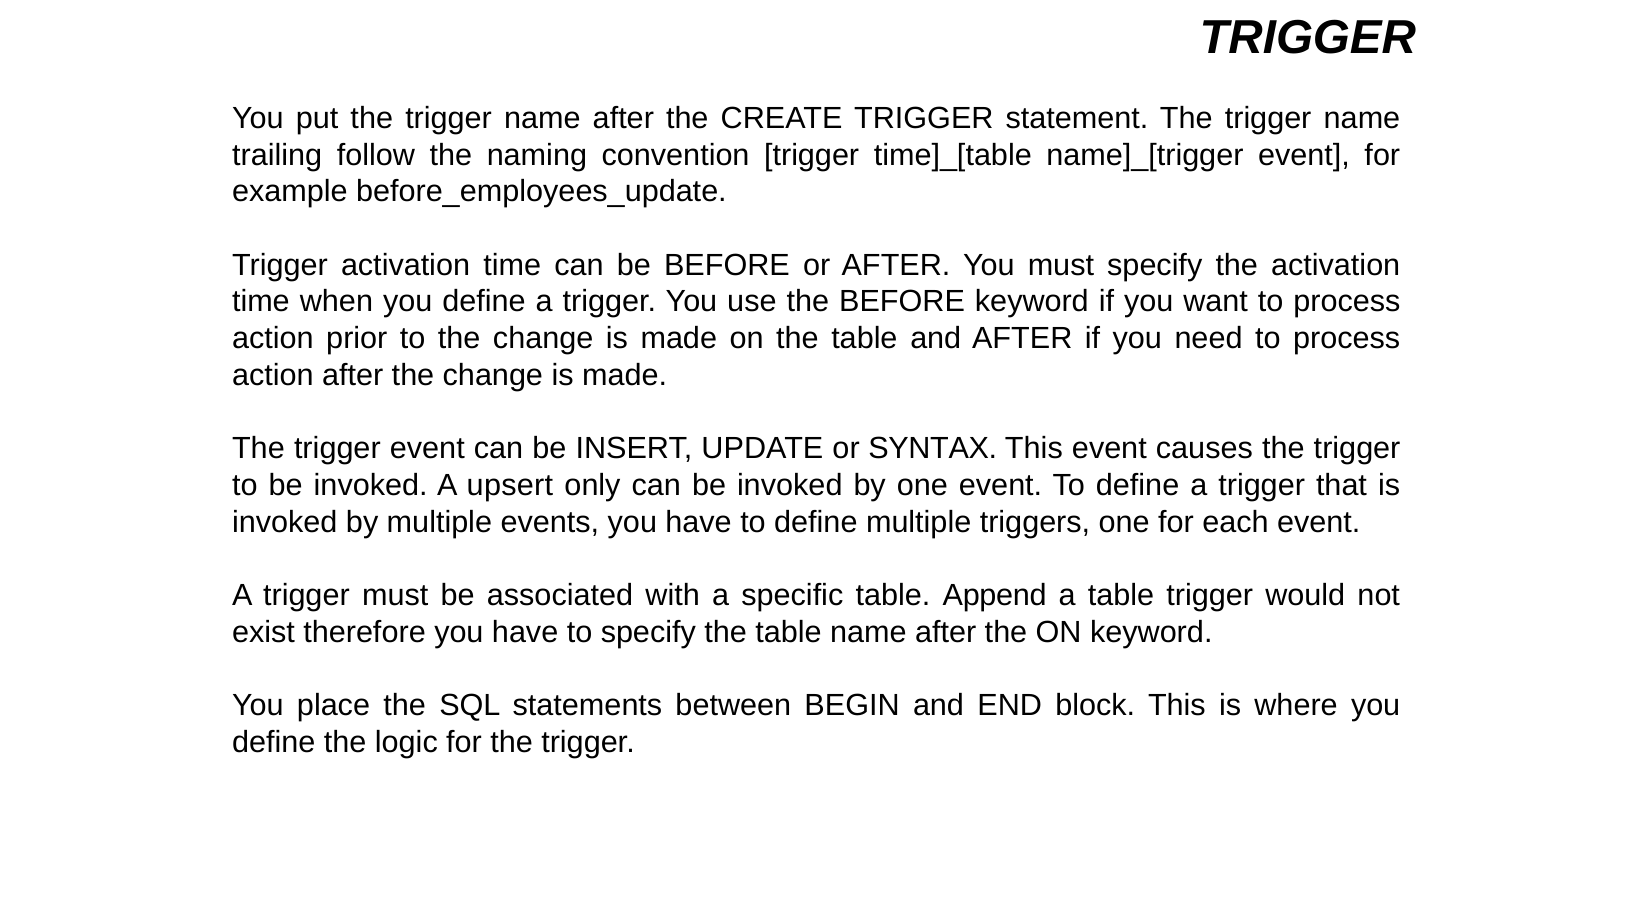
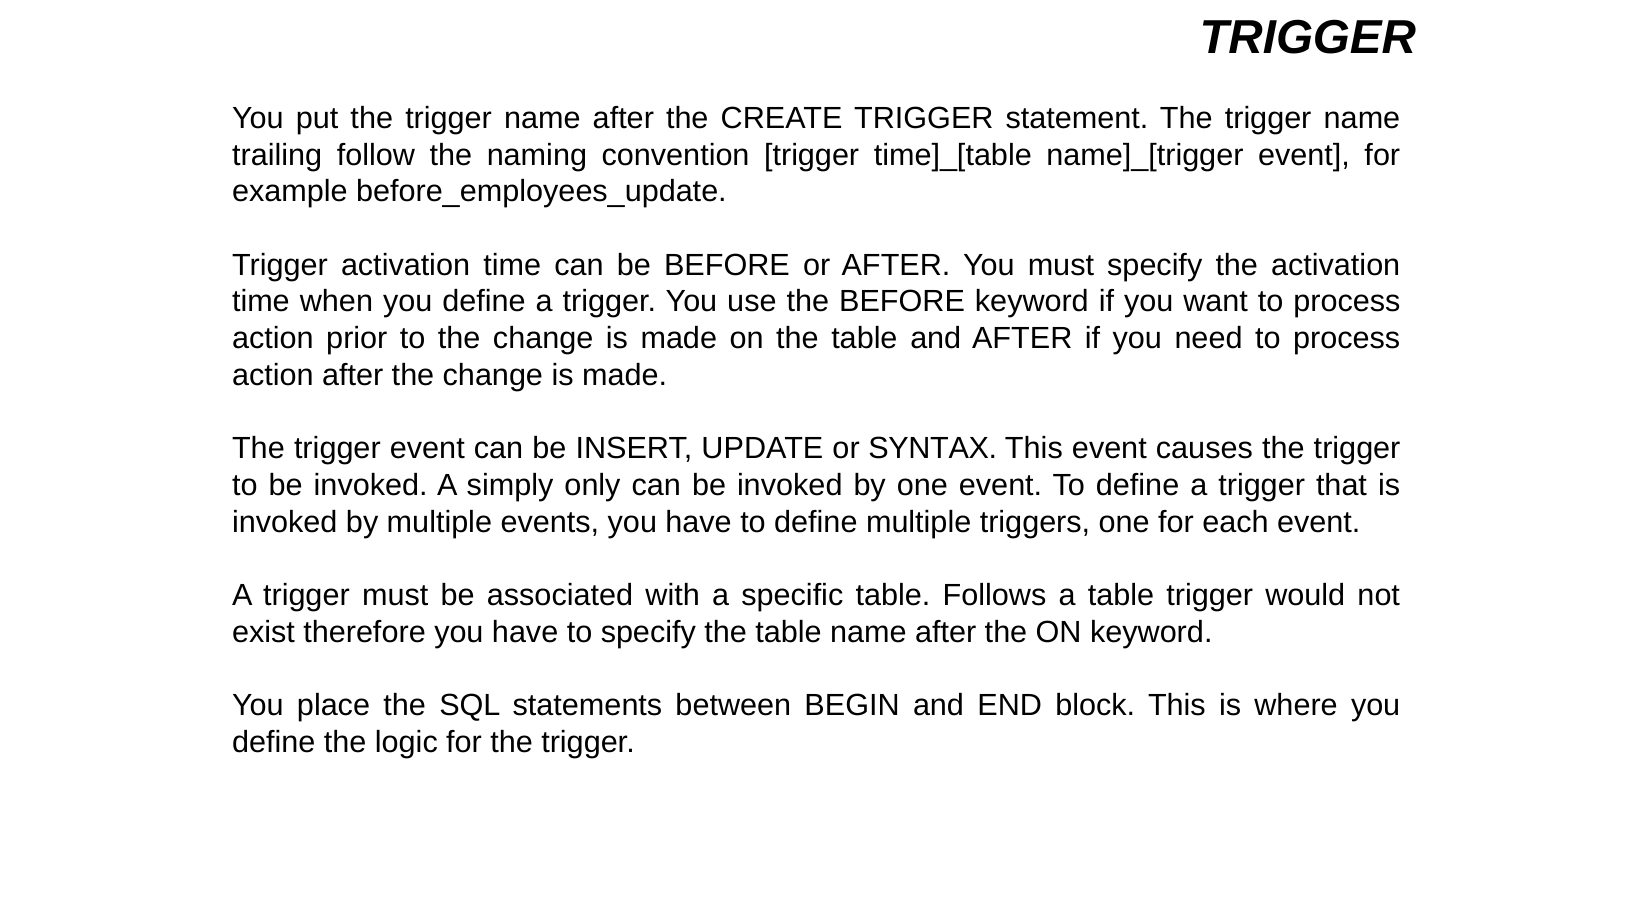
upsert: upsert -> simply
Append: Append -> Follows
